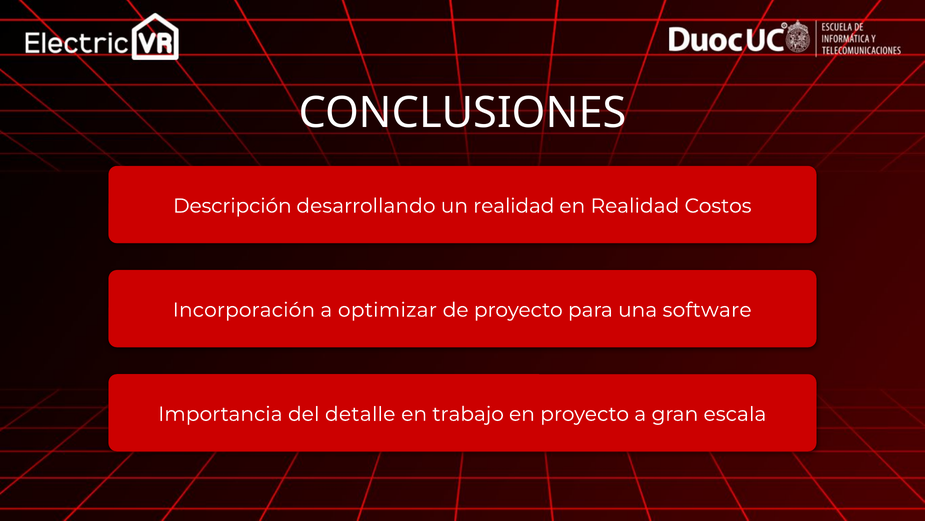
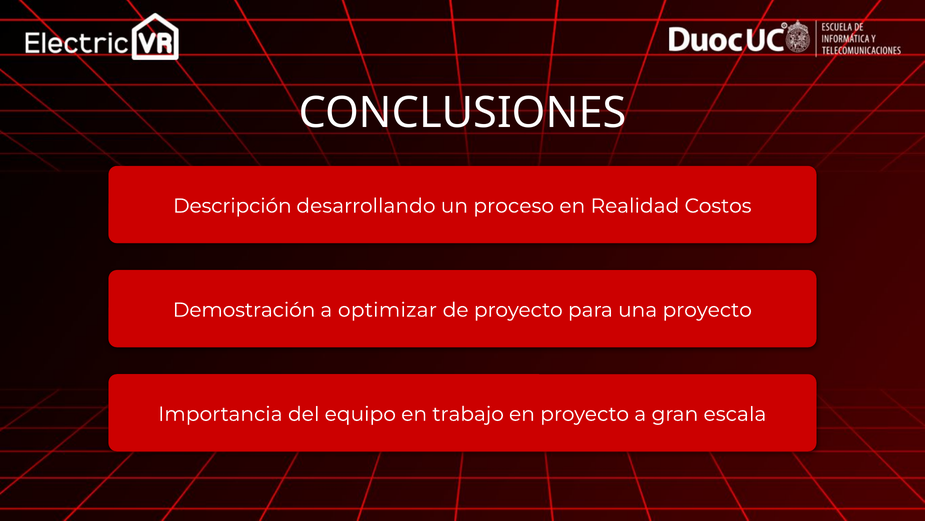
un realidad: realidad -> proceso
Incorporación: Incorporación -> Demostración
una software: software -> proyecto
detalle: detalle -> equipo
